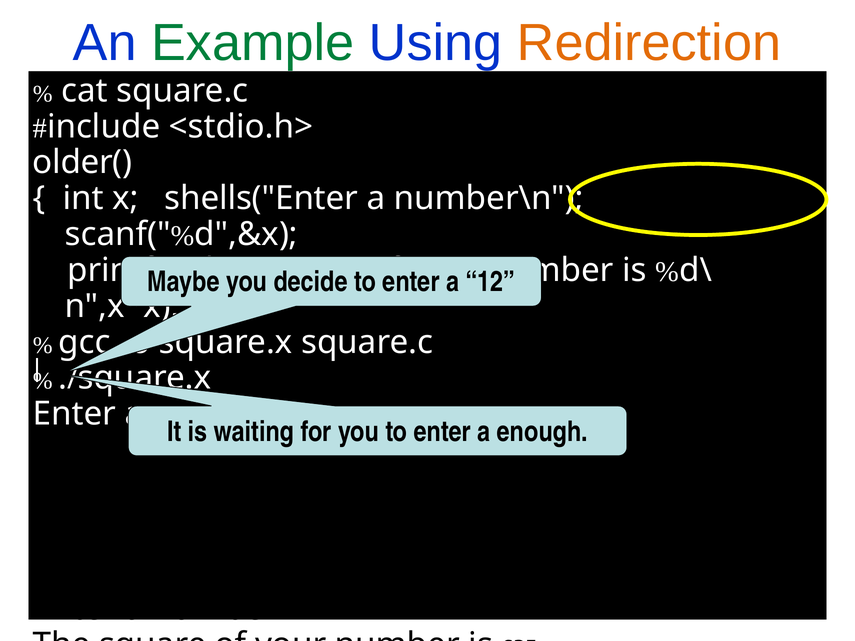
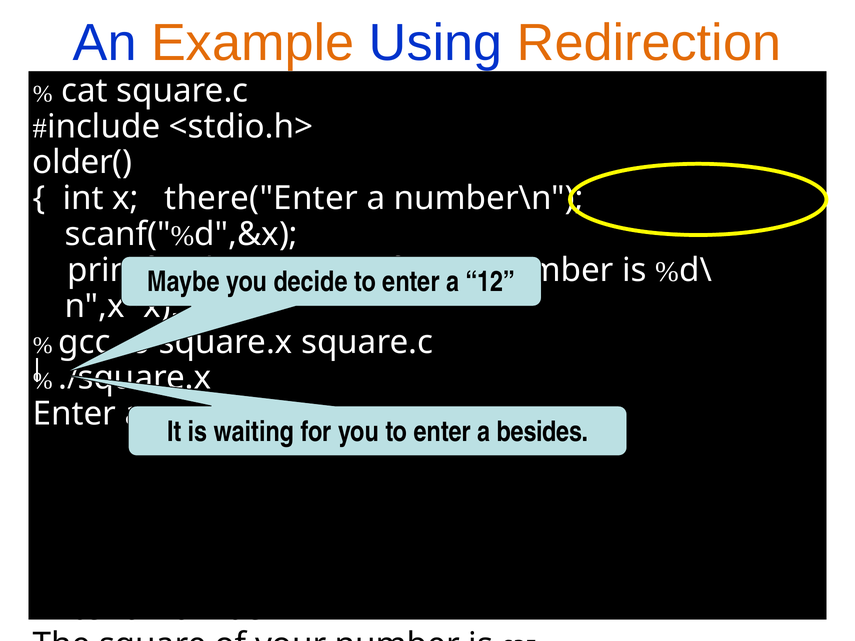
Example colour: green -> orange
shells("Enter: shells("Enter -> there("Enter
enough: enough -> besides
